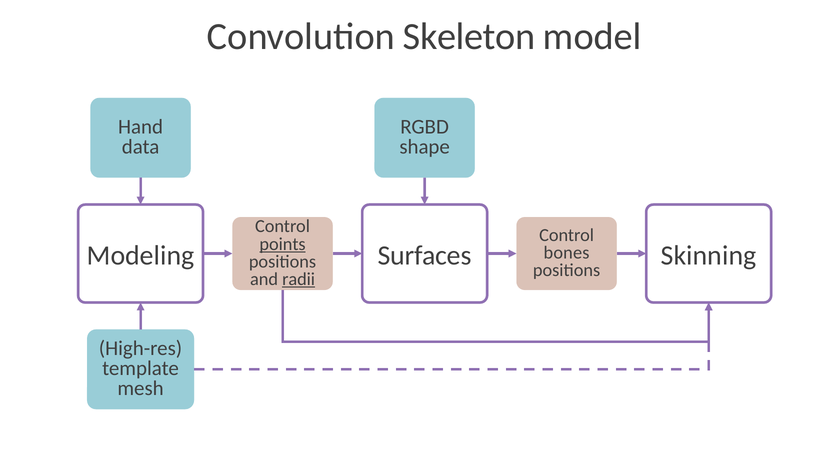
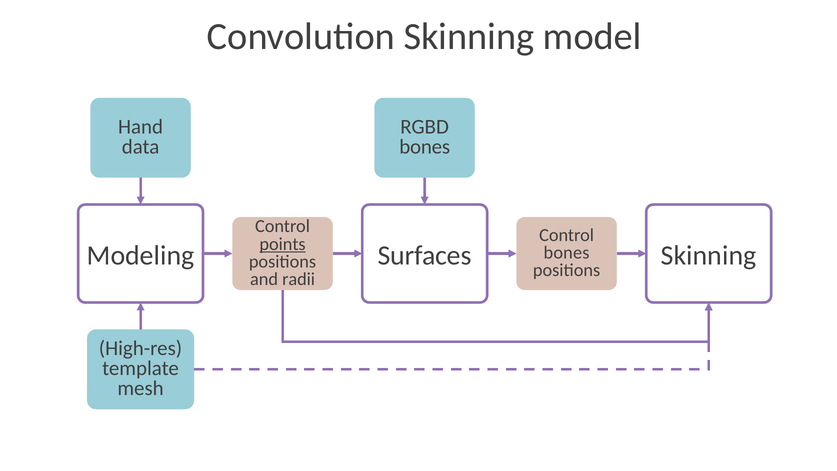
Convolution Skeleton: Skeleton -> Skinning
shape at (425, 147): shape -> bones
radii underline: present -> none
